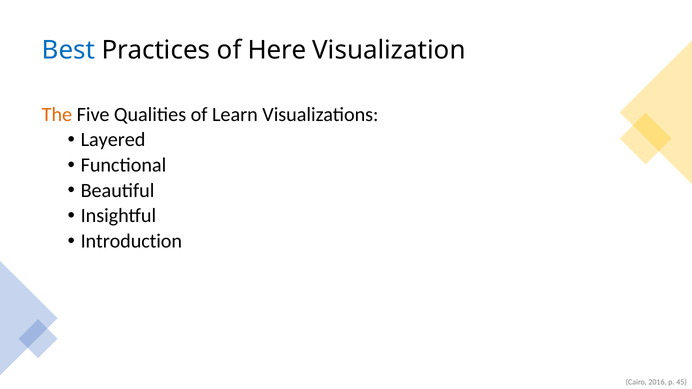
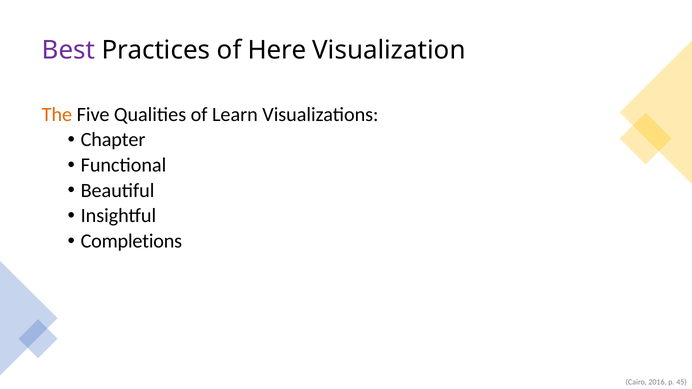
Best colour: blue -> purple
Layered: Layered -> Chapter
Introduction: Introduction -> Completions
